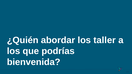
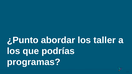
¿Quién: ¿Quién -> ¿Punto
bienvenida: bienvenida -> programas
